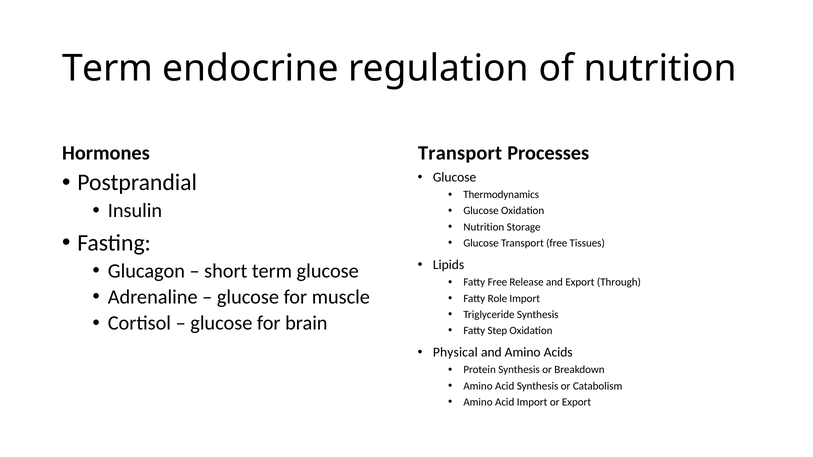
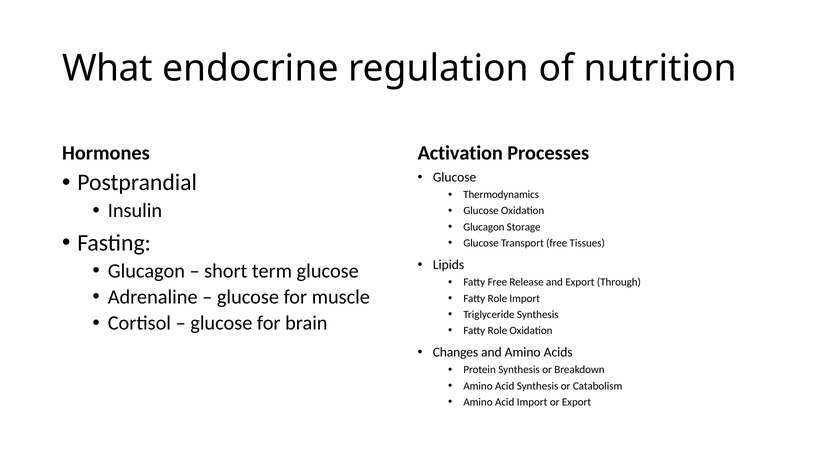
Term at (107, 68): Term -> What
Transport at (460, 153): Transport -> Activation
Nutrition at (484, 227): Nutrition -> Glucagon
Step at (497, 331): Step -> Role
Physical: Physical -> Changes
